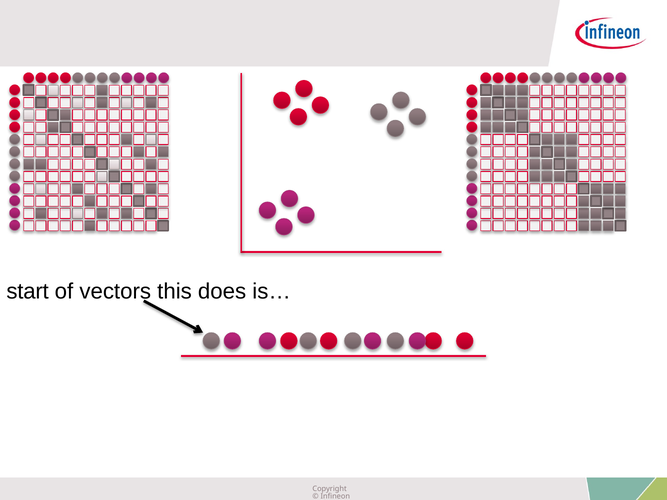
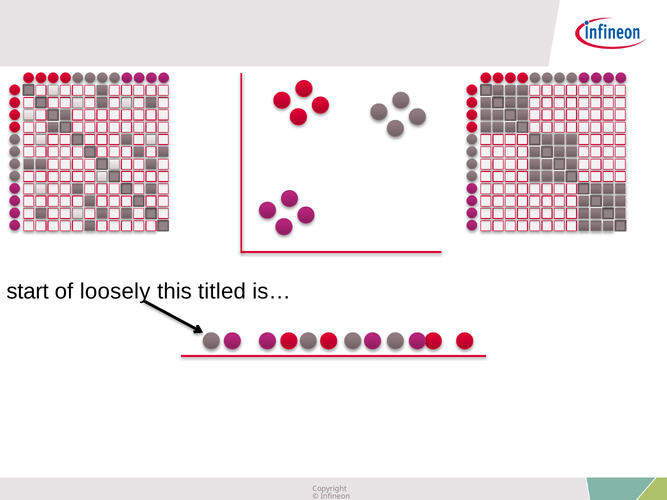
vectors: vectors -> loosely
does: does -> titled
